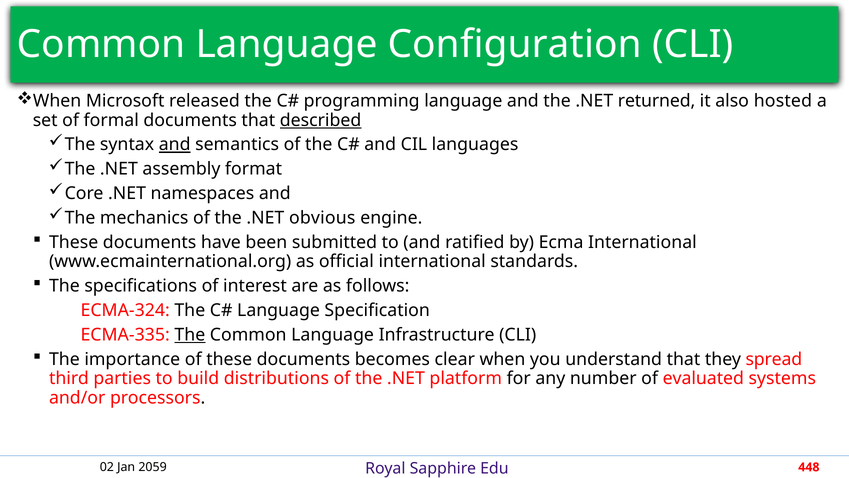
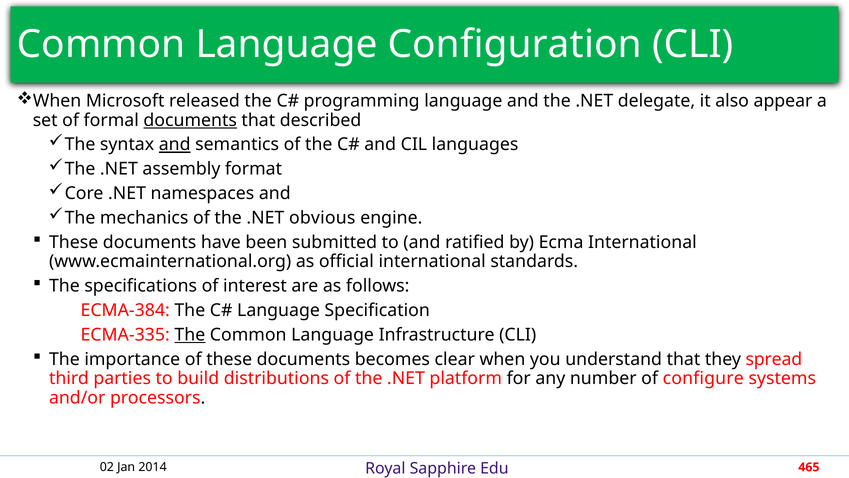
returned: returned -> delegate
hosted: hosted -> appear
documents at (190, 120) underline: none -> present
described underline: present -> none
ECMA-324: ECMA-324 -> ECMA-384
evaluated: evaluated -> configure
2059: 2059 -> 2014
448: 448 -> 465
